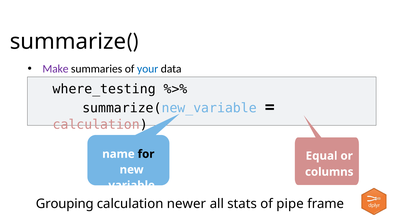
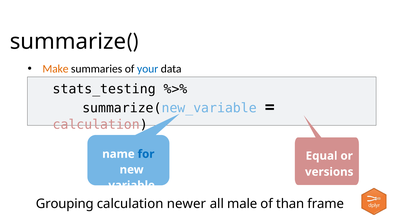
Make colour: purple -> orange
where_testing: where_testing -> stats_testing
for colour: black -> blue
columns: columns -> versions
stats: stats -> male
pipe: pipe -> than
